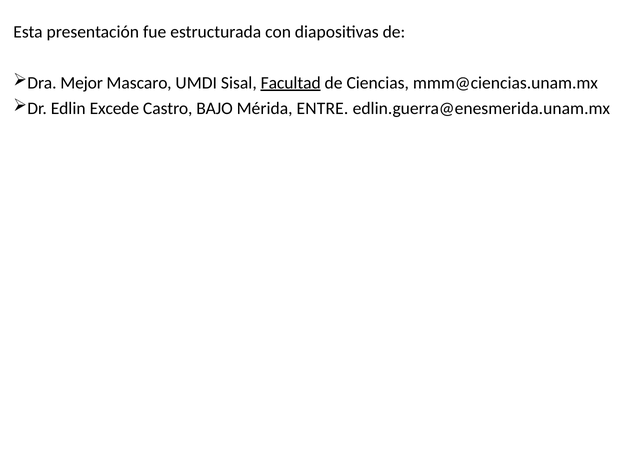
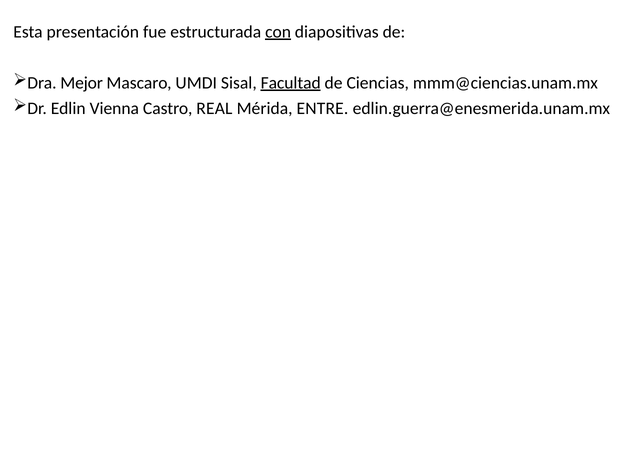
con underline: none -> present
Excede: Excede -> Vienna
BAJO: BAJO -> REAL
